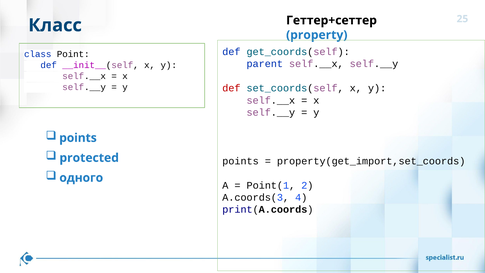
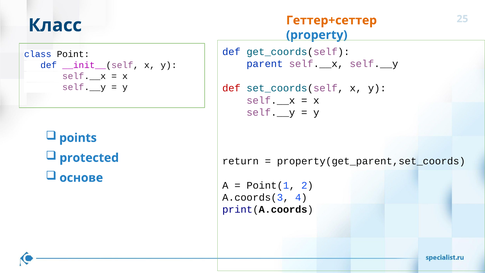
Геттер+сеттер colour: black -> orange
points at (241, 161): points -> return
property(get_import,set_coords: property(get_import,set_coords -> property(get_parent,set_coords
одного: одного -> основе
